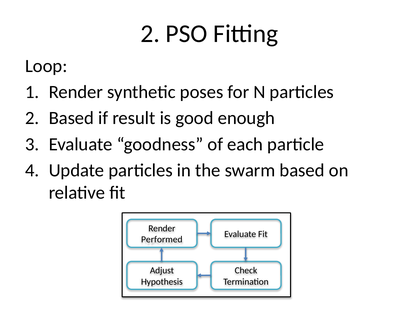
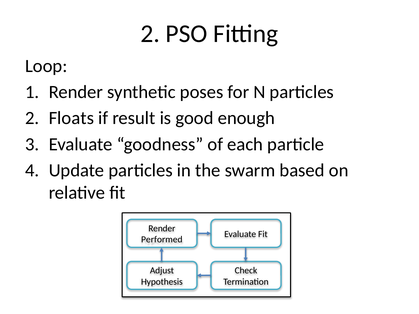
2 Based: Based -> Floats
